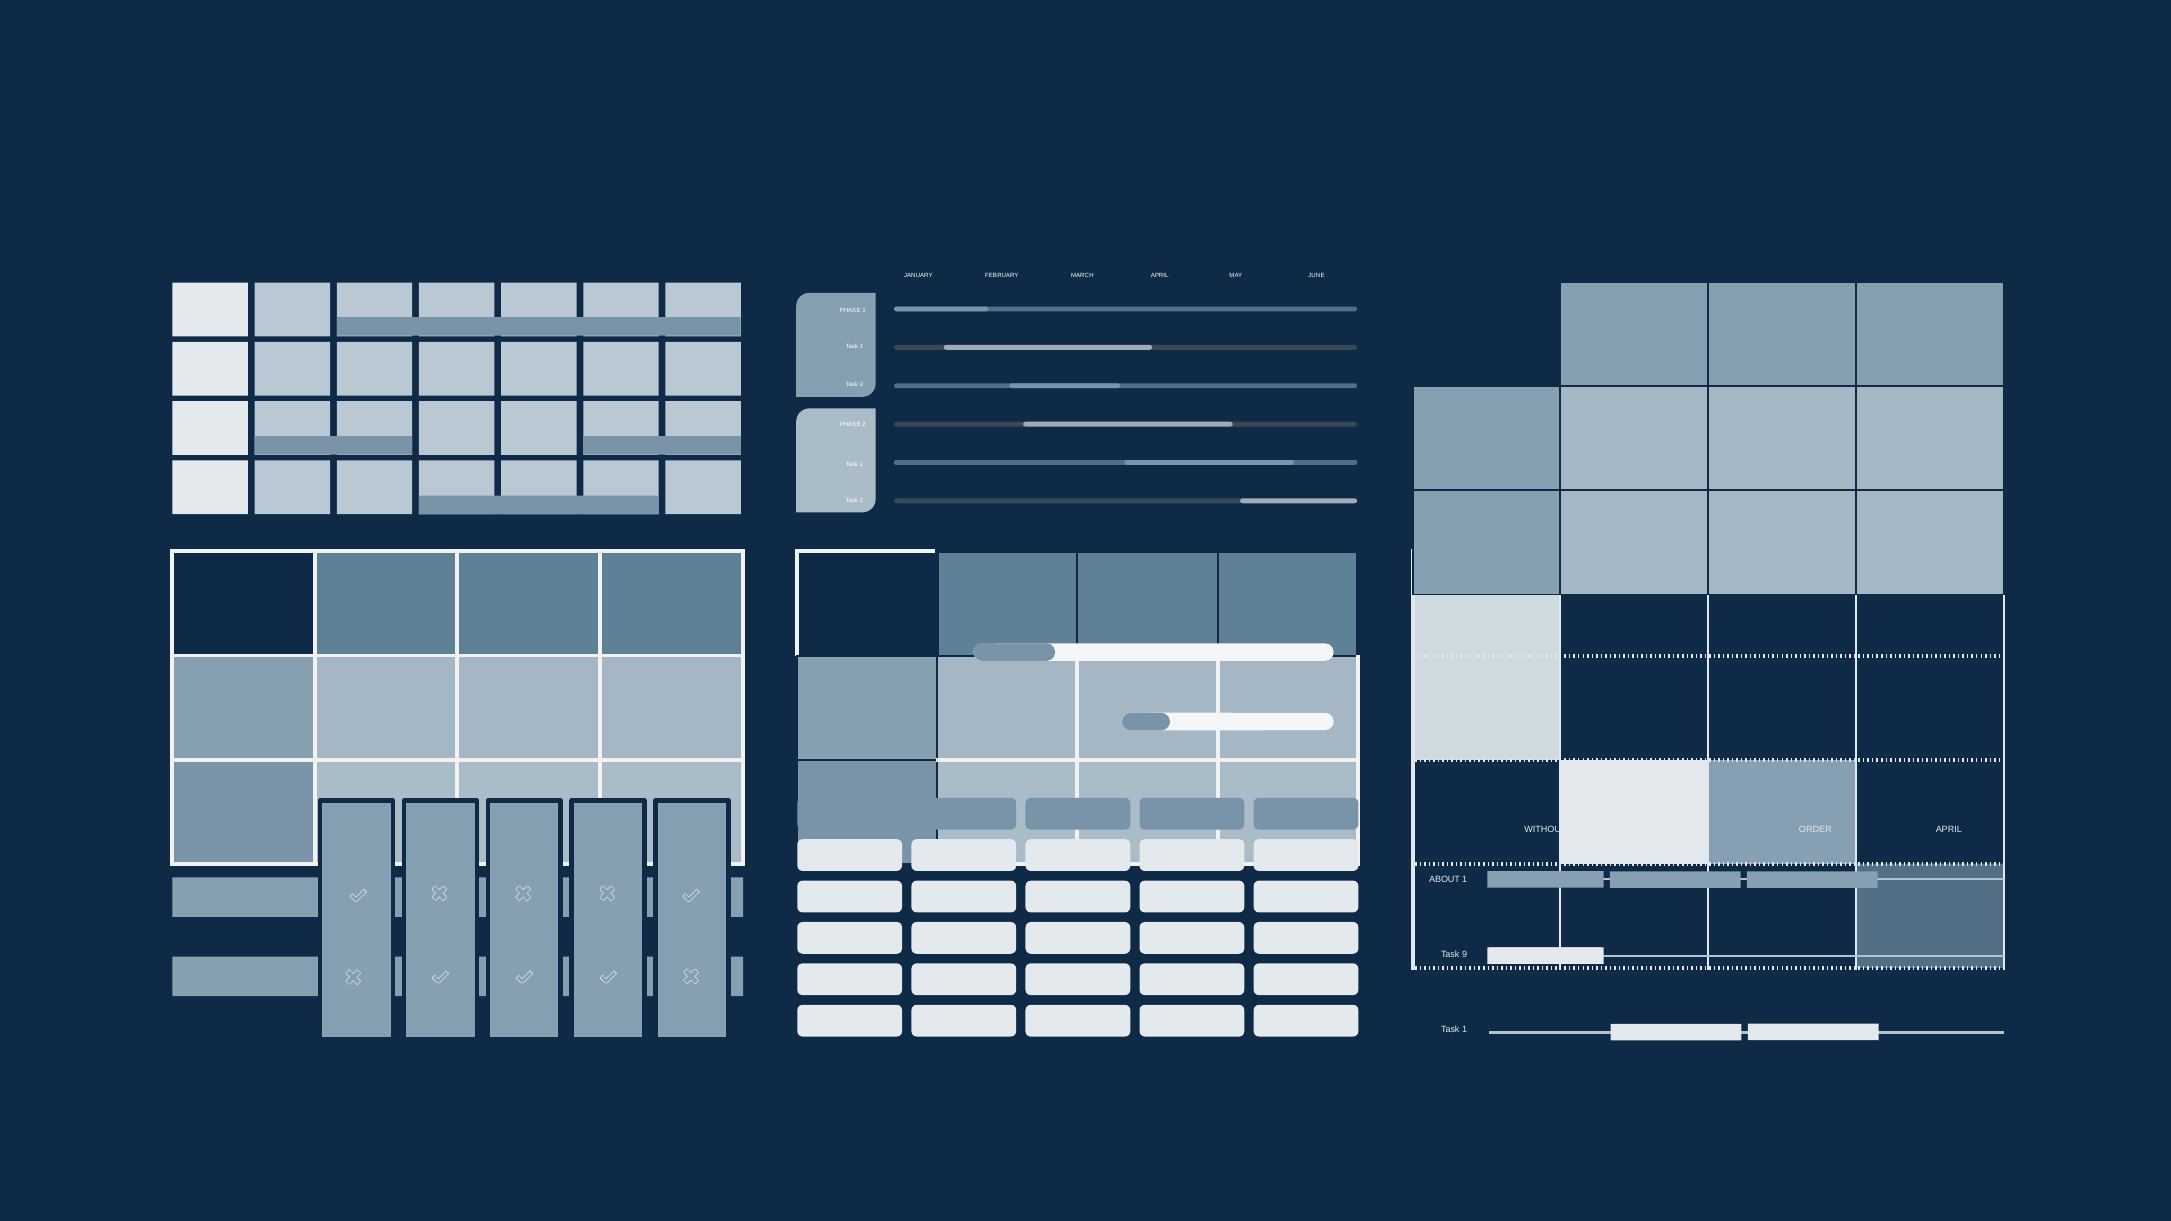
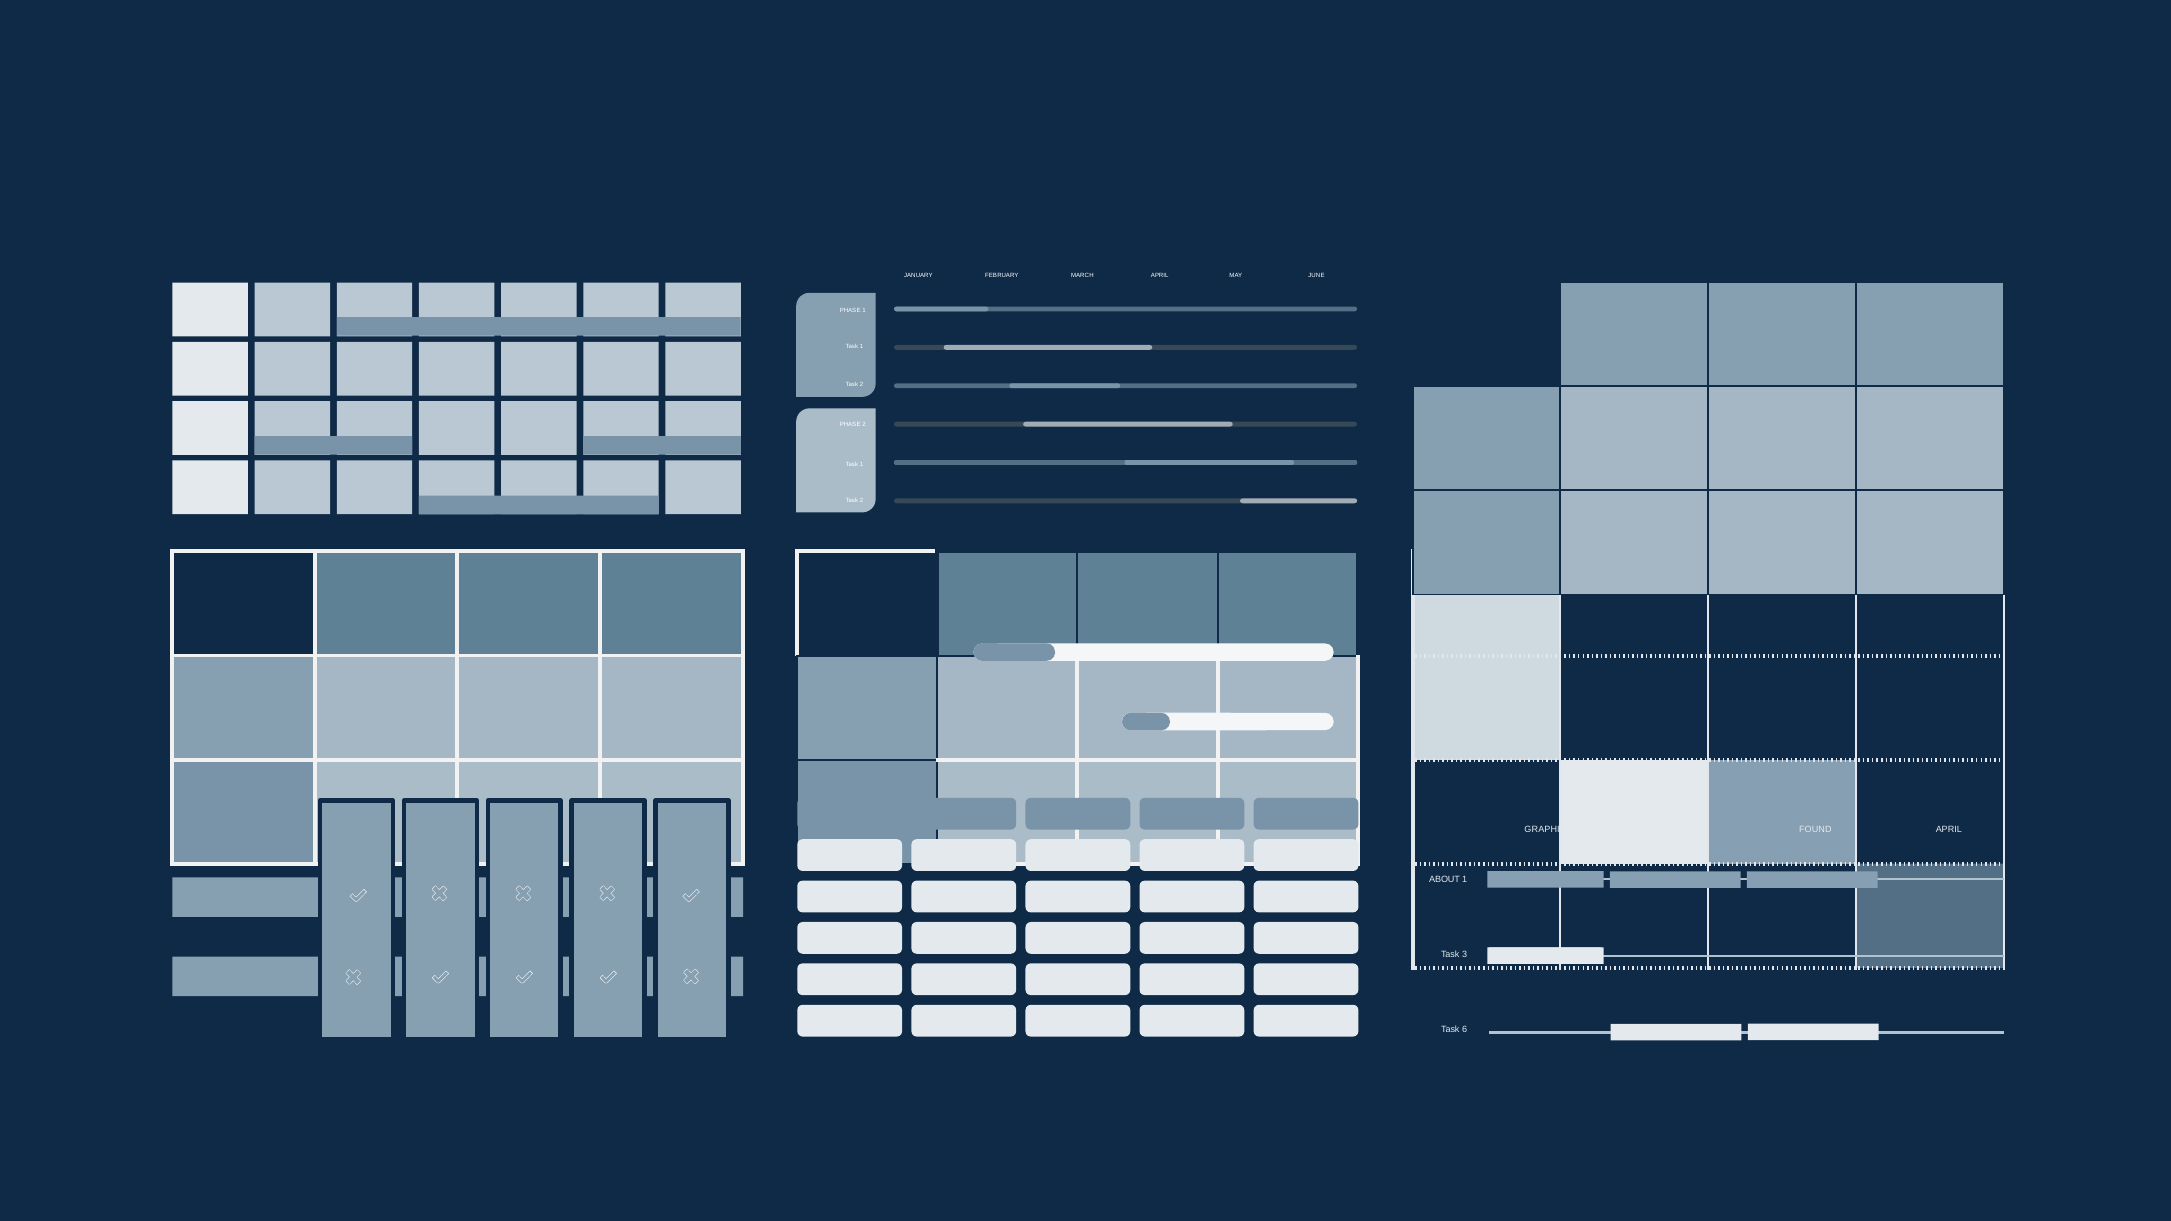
WITHOUT: WITHOUT -> GRAPHIC
ORDER: ORDER -> FOUND
9: 9 -> 3
1 at (1465, 1030): 1 -> 6
